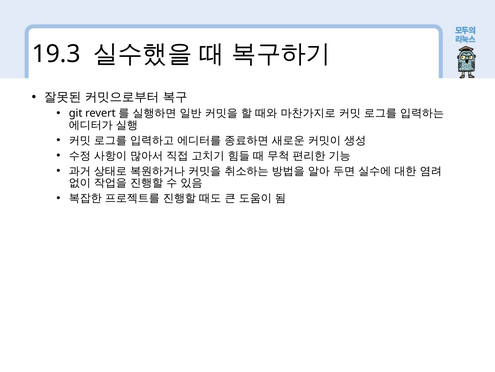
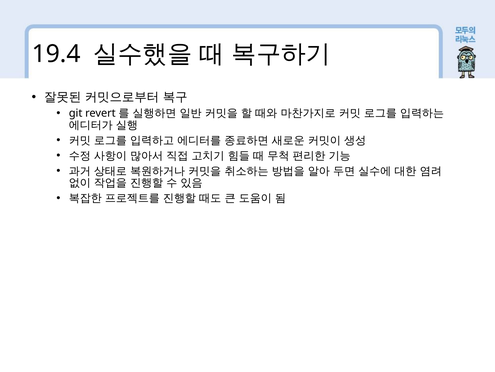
19.3: 19.3 -> 19.4
